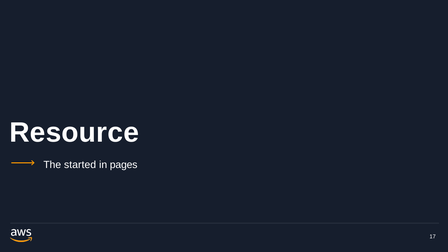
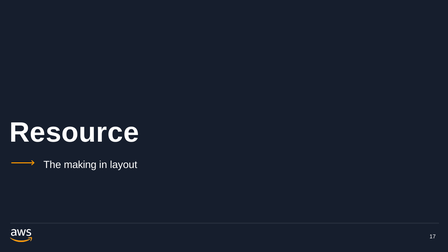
started: started -> making
pages: pages -> layout
